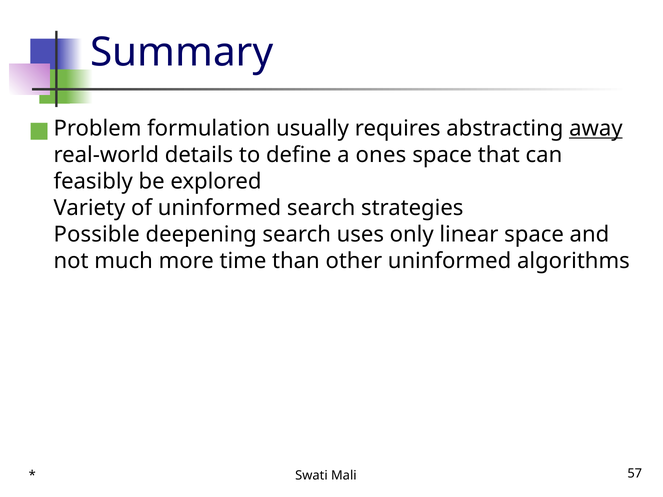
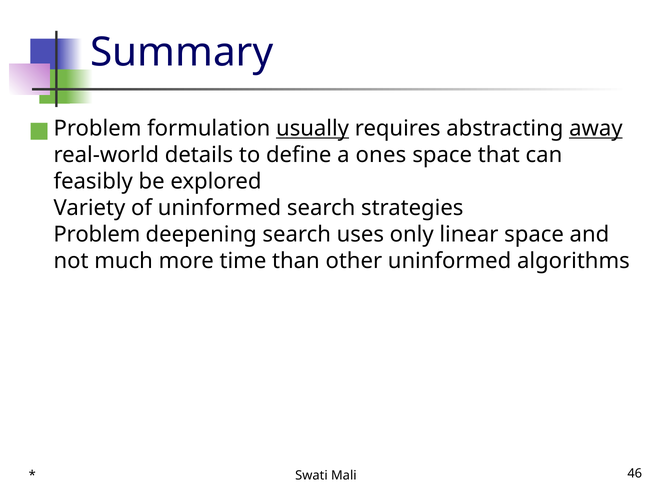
usually underline: none -> present
Possible at (97, 235): Possible -> Problem
57: 57 -> 46
